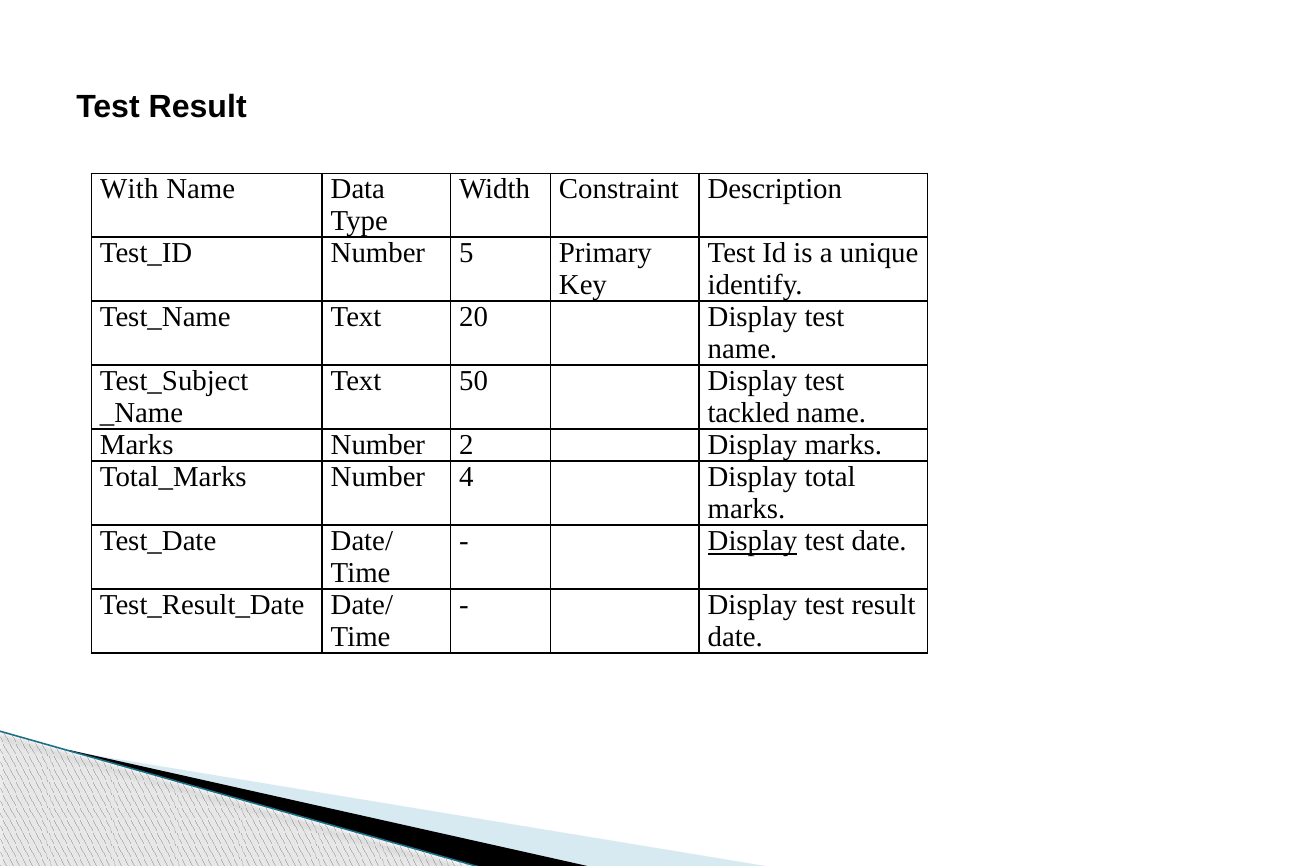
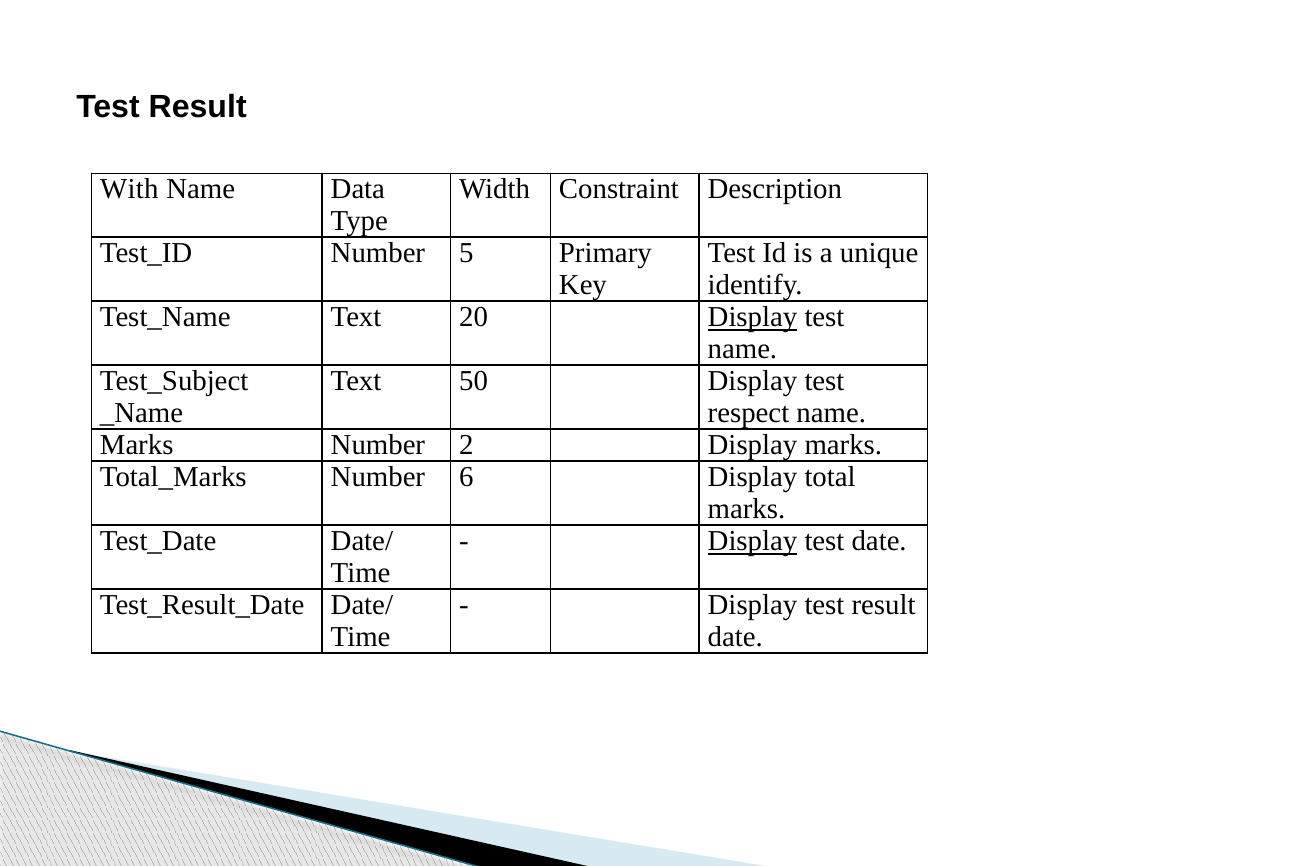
Display at (752, 317) underline: none -> present
tackled: tackled -> respect
4: 4 -> 6
